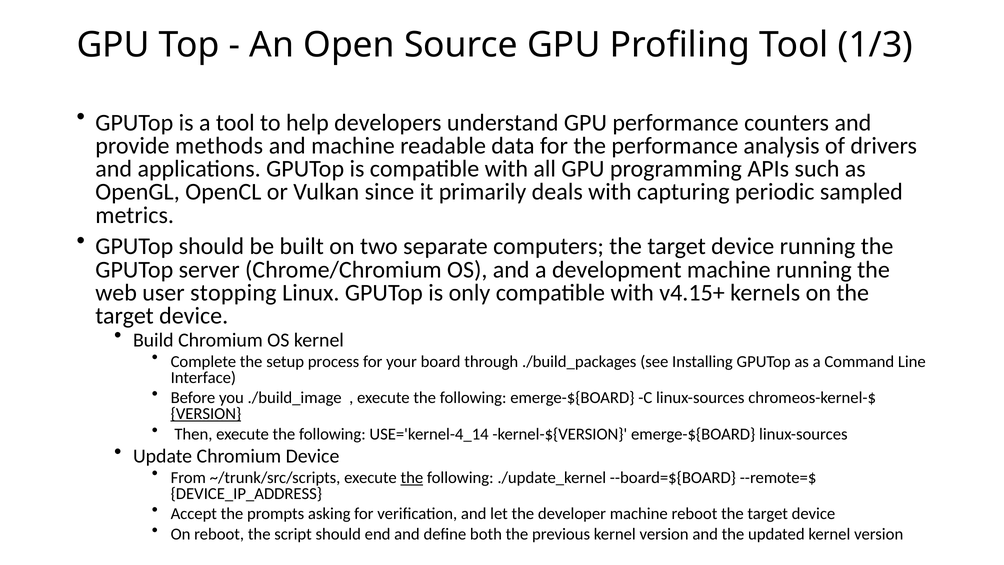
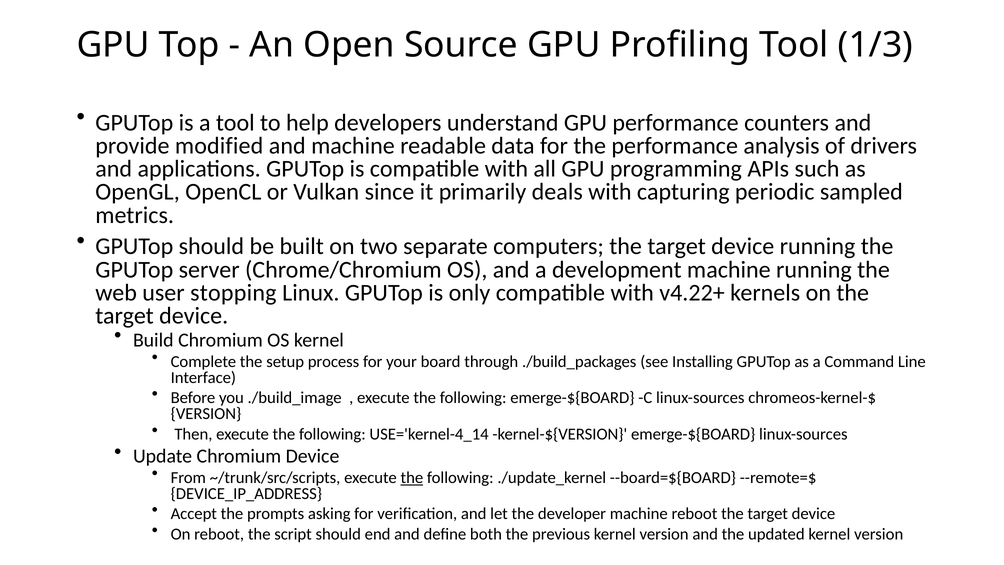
methods: methods -> modified
v4.15+: v4.15+ -> v4.22+
VERSION at (206, 414) underline: present -> none
